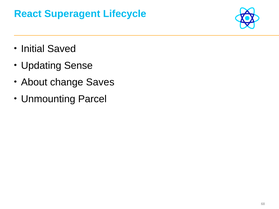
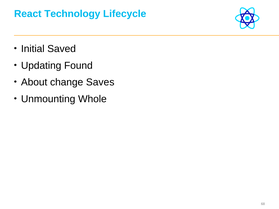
Superagent: Superagent -> Technology
Sense: Sense -> Found
Parcel: Parcel -> Whole
